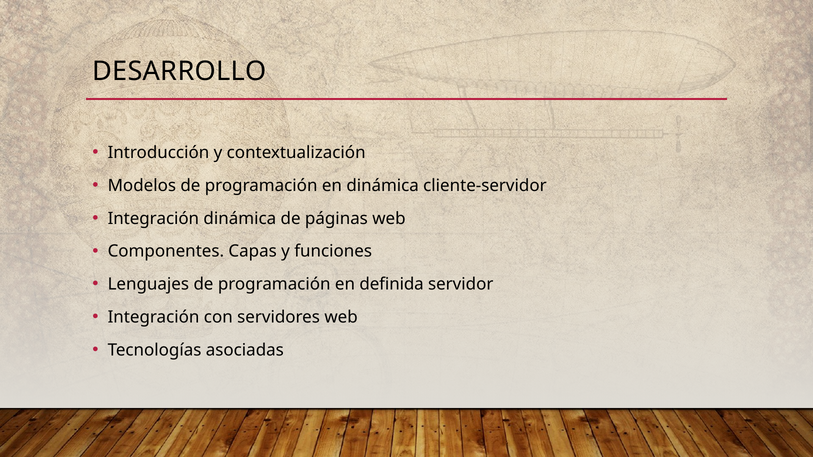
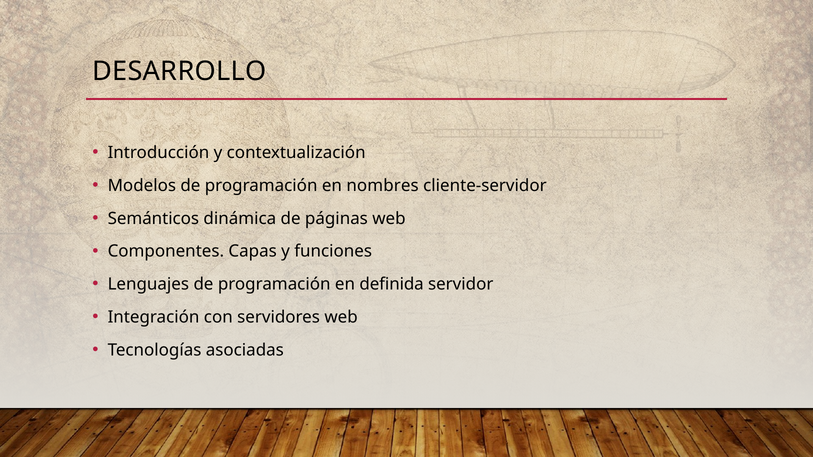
en dinámica: dinámica -> nombres
Integración at (153, 219): Integración -> Semánticos
